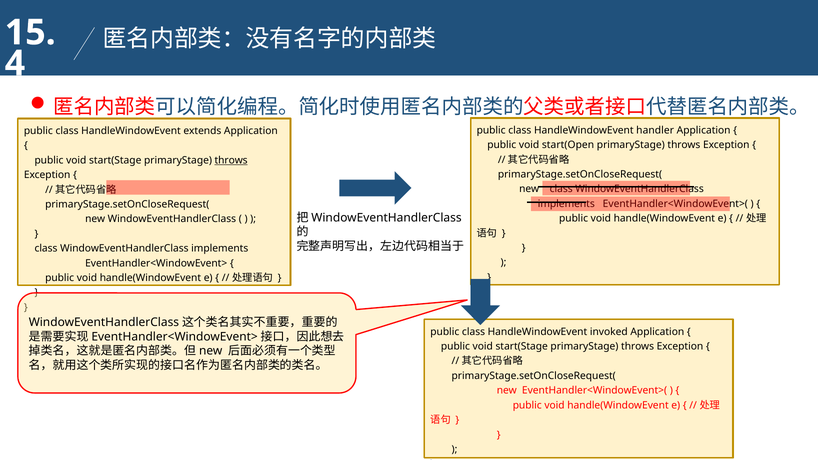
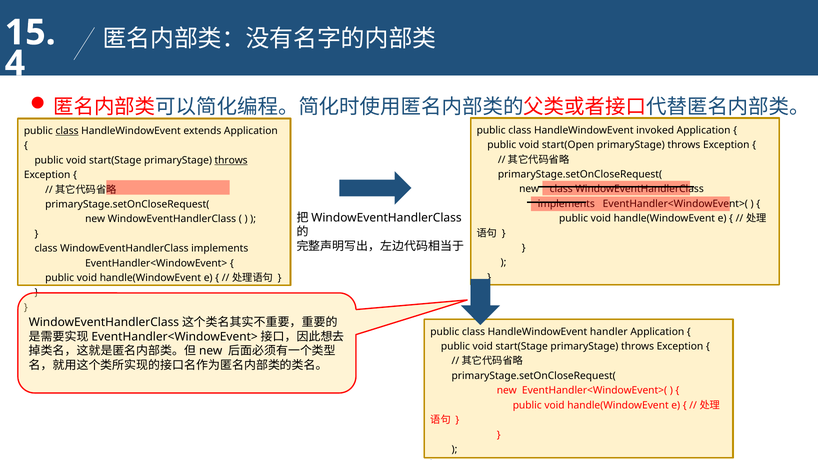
handler: handler -> invoked
class at (67, 131) underline: none -> present
invoked: invoked -> handler
